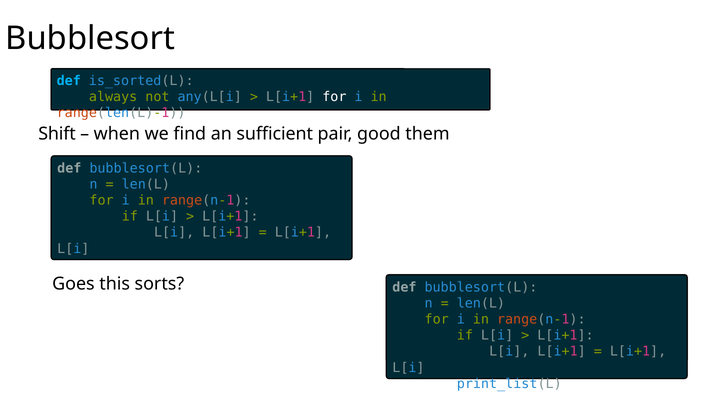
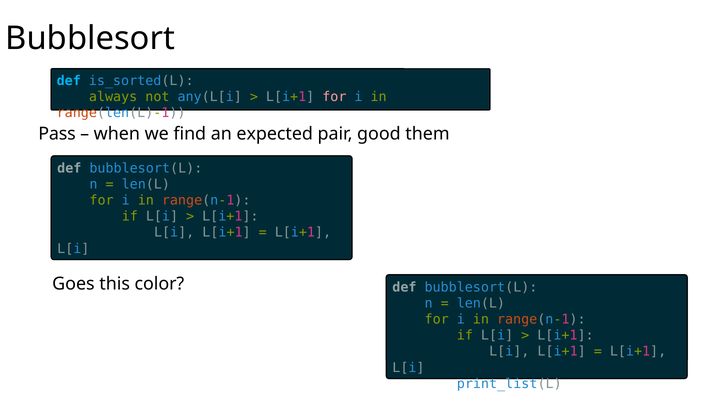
for at (334, 97) colour: white -> pink
Shift: Shift -> Pass
sufficient: sufficient -> expected
sorts: sorts -> color
